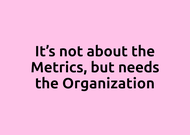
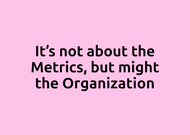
needs: needs -> might
